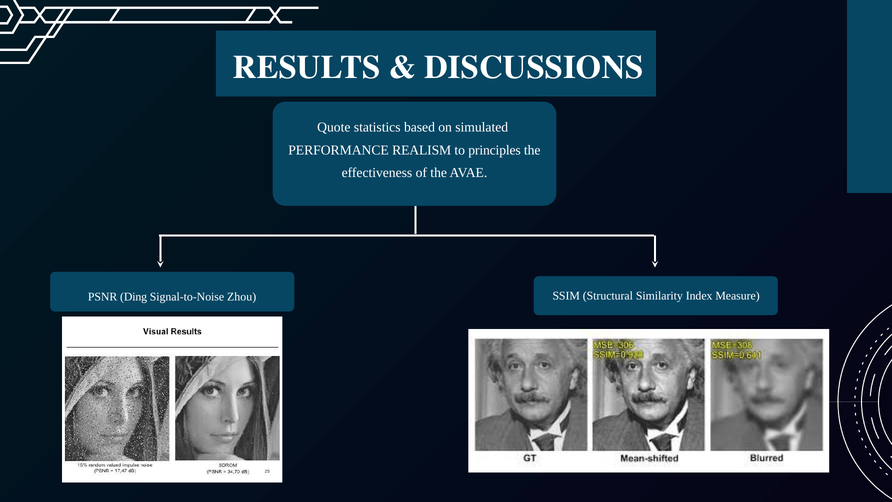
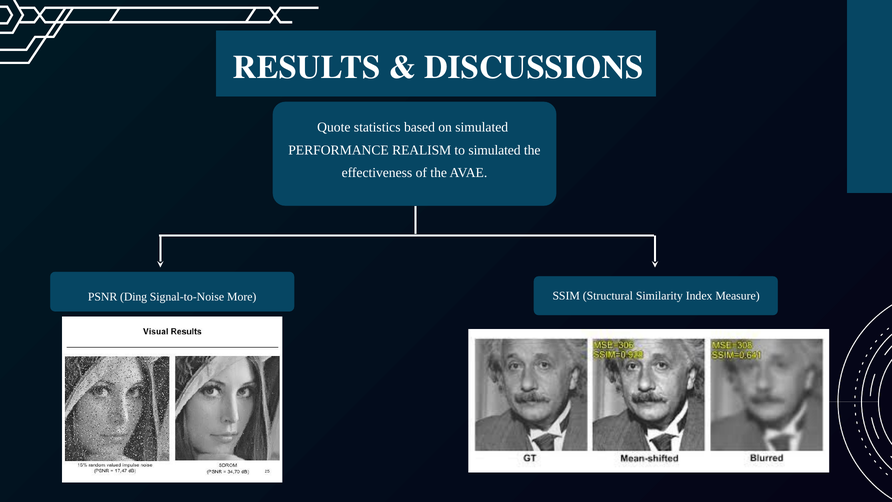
to principles: principles -> simulated
Zhou: Zhou -> More
